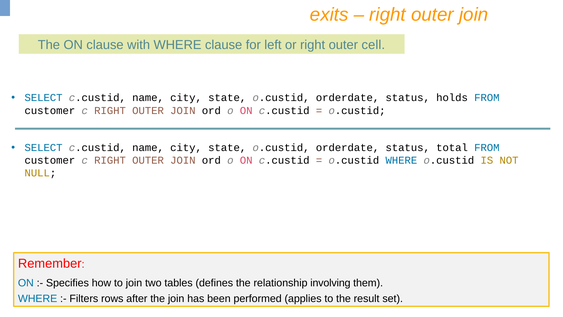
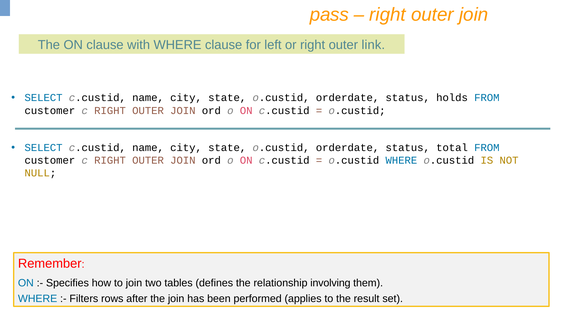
exits: exits -> pass
cell: cell -> link
